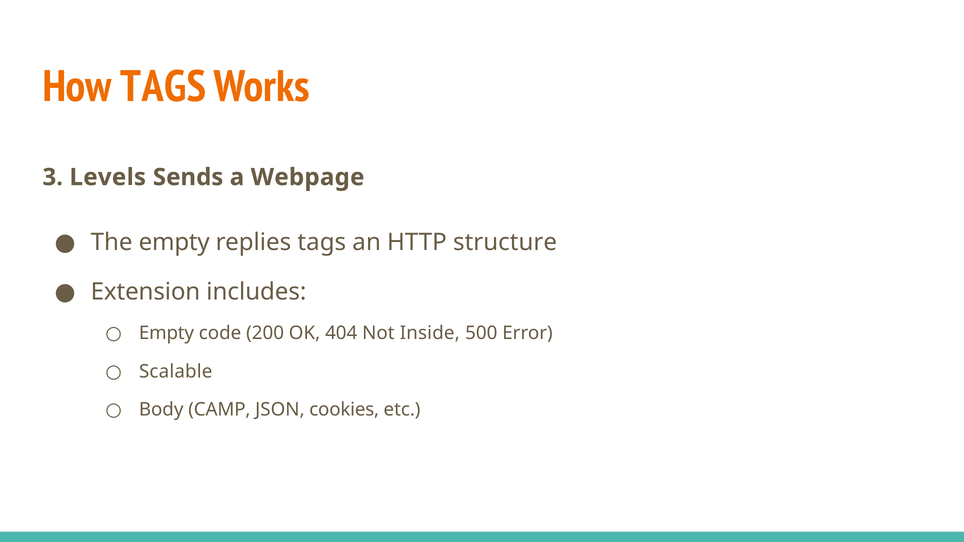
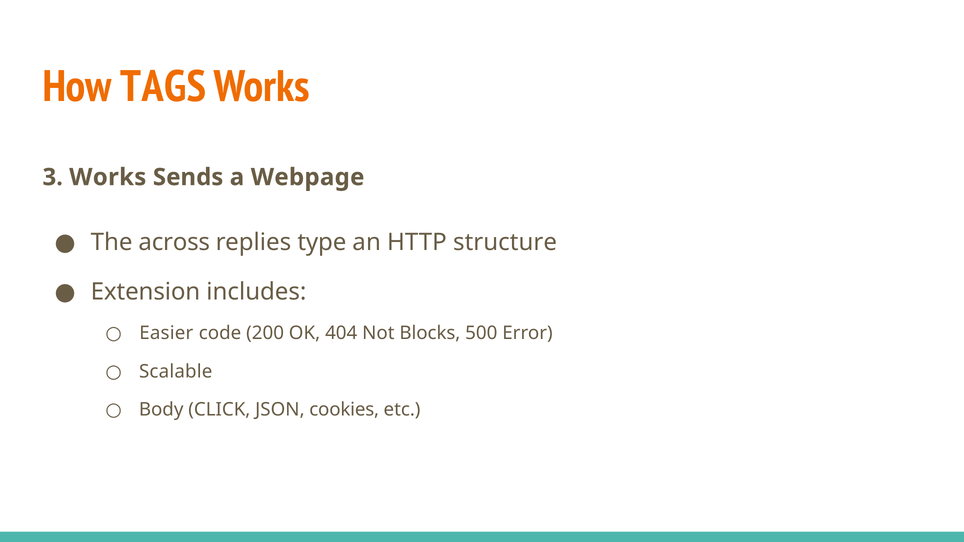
3 Levels: Levels -> Works
The empty: empty -> across
replies tags: tags -> type
Empty at (166, 333): Empty -> Easier
Inside: Inside -> Blocks
CAMP: CAMP -> CLICK
